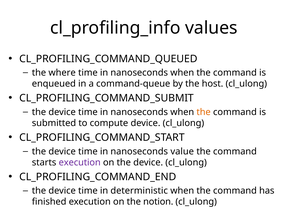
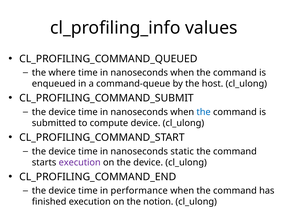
the at (204, 112) colour: orange -> blue
value: value -> static
deterministic: deterministic -> performance
